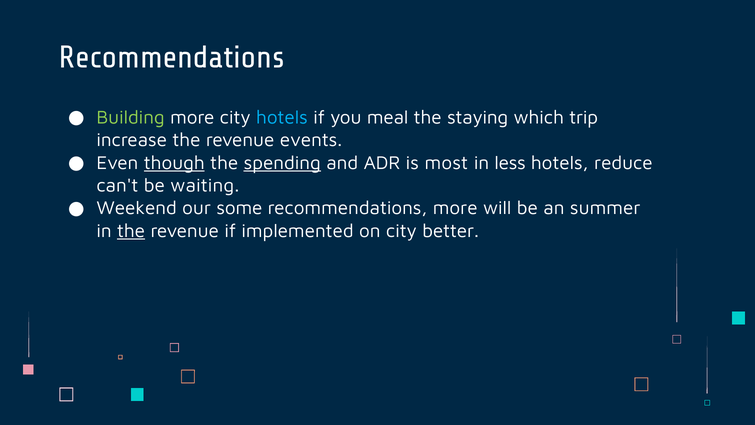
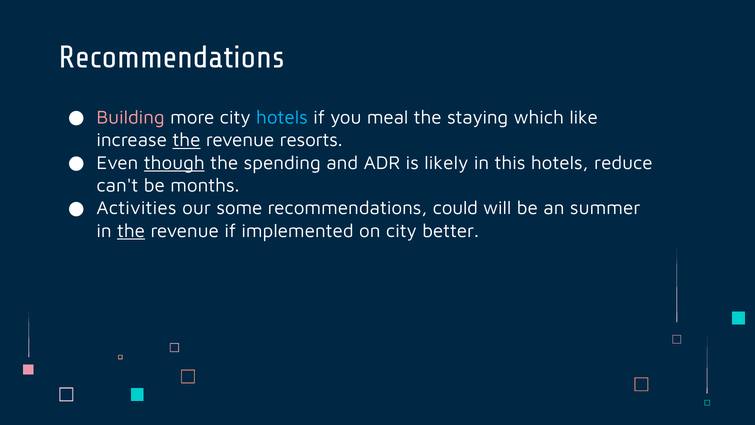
Building colour: light green -> pink
trip: trip -> like
the at (186, 140) underline: none -> present
events: events -> resorts
spending underline: present -> none
most: most -> likely
less: less -> this
waiting: waiting -> months
Weekend: Weekend -> Activities
recommendations more: more -> could
